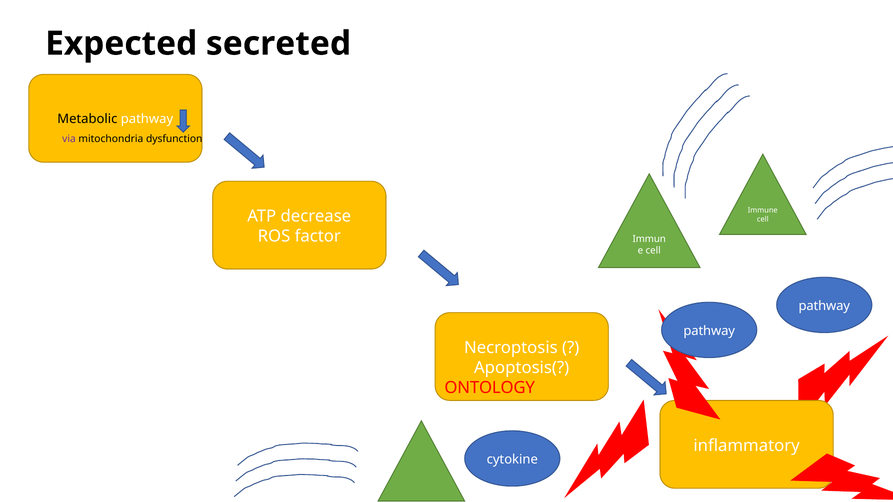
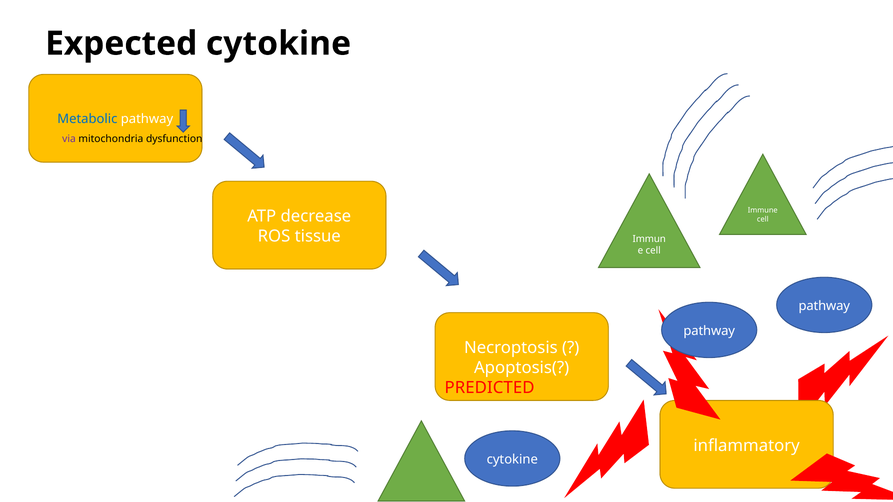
Expected secreted: secreted -> cytokine
Metabolic colour: black -> blue
factor: factor -> tissue
ONTOLOGY: ONTOLOGY -> PREDICTED
